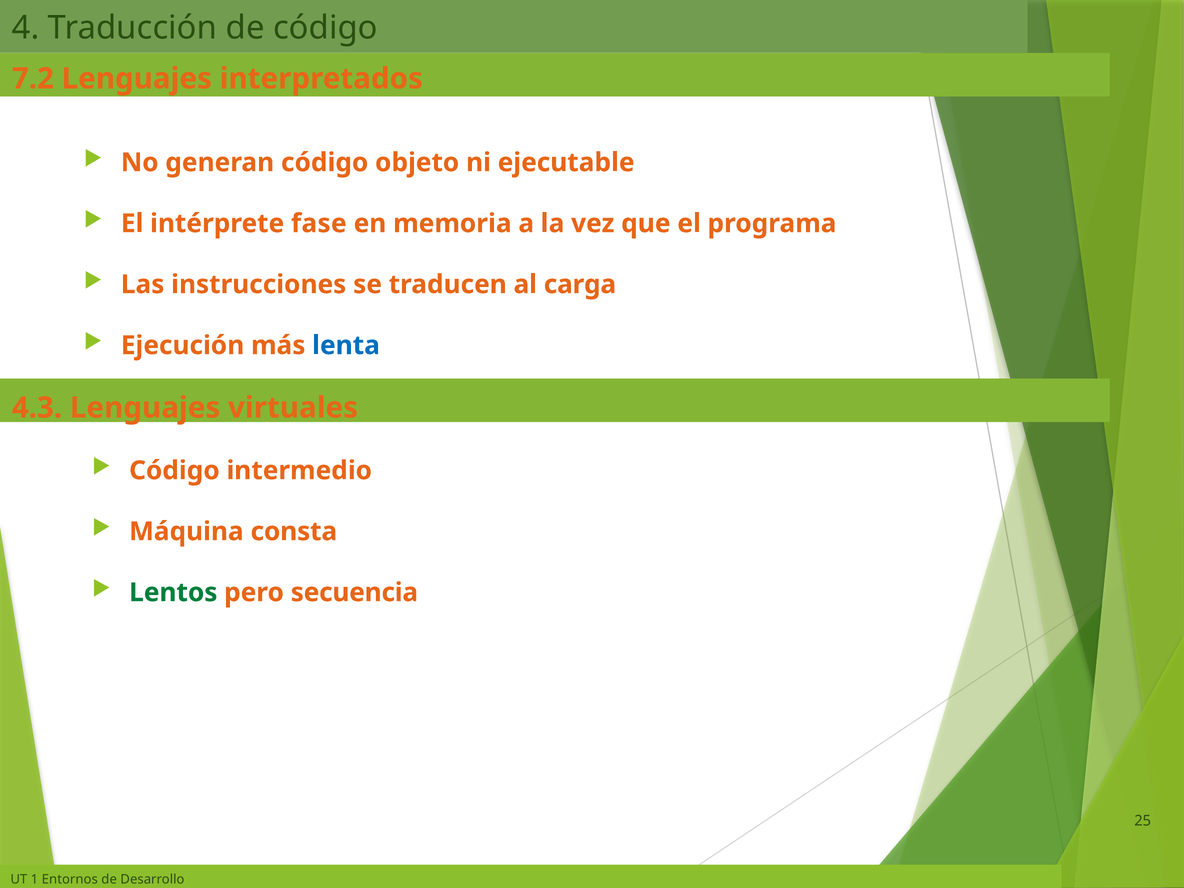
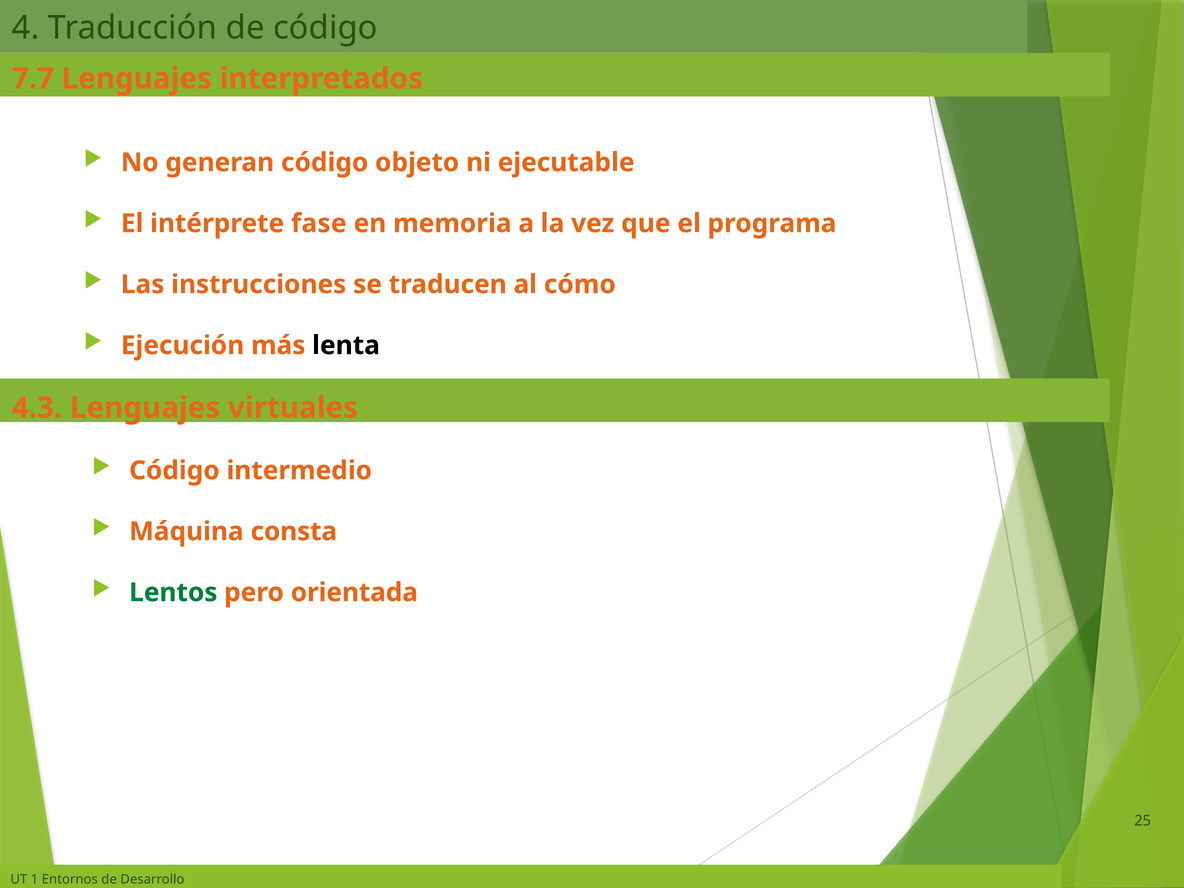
7.2: 7.2 -> 7.7
carga: carga -> cómo
lenta colour: blue -> black
secuencia: secuencia -> orientada
